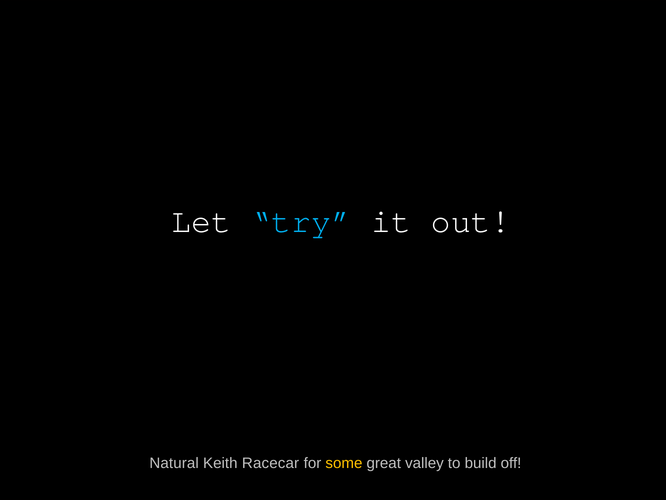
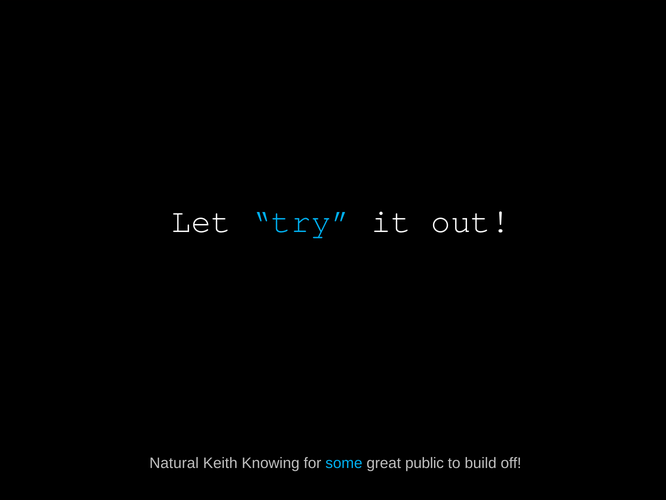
Racecar: Racecar -> Knowing
some colour: yellow -> light blue
valley: valley -> public
